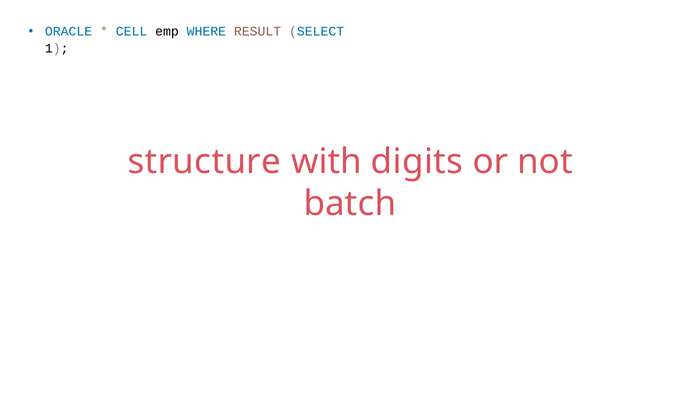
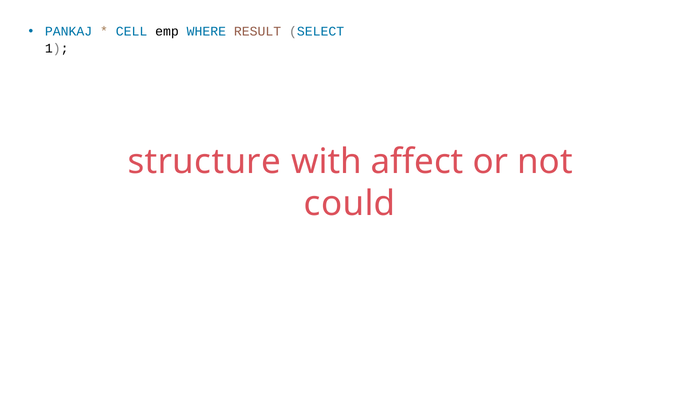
ORACLE: ORACLE -> PANKAJ
digits: digits -> affect
batch: batch -> could
